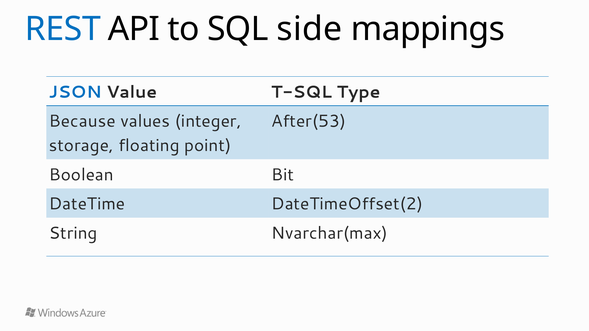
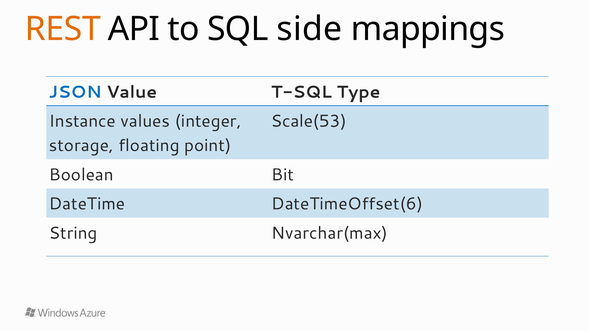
REST colour: blue -> orange
Because: Because -> Instance
After(53: After(53 -> Scale(53
DateTimeOffset(2: DateTimeOffset(2 -> DateTimeOffset(6
